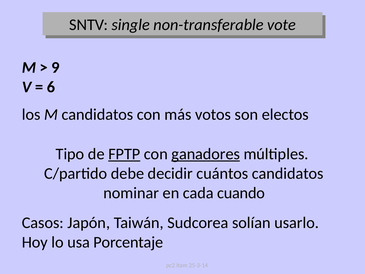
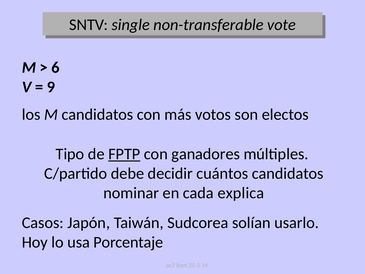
9: 9 -> 6
6: 6 -> 9
ganadores underline: present -> none
cuando: cuando -> explica
